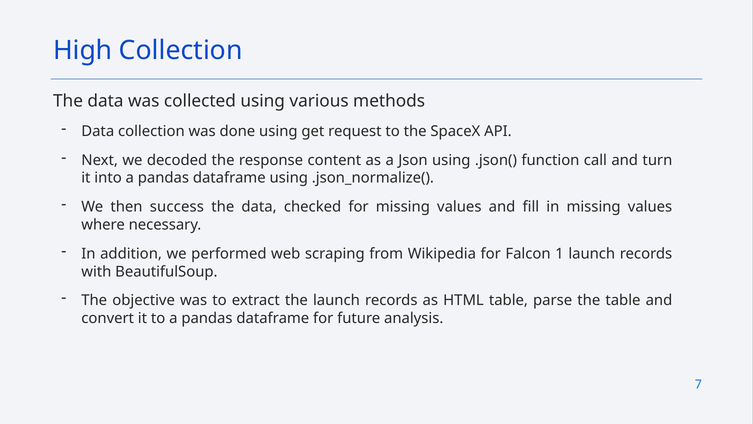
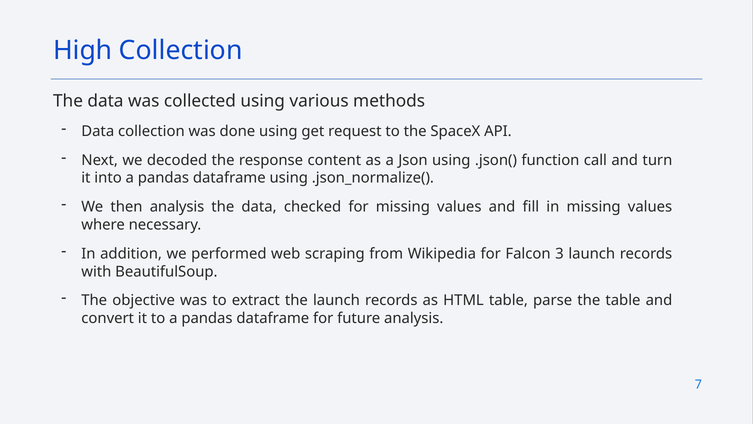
then success: success -> analysis
1: 1 -> 3
